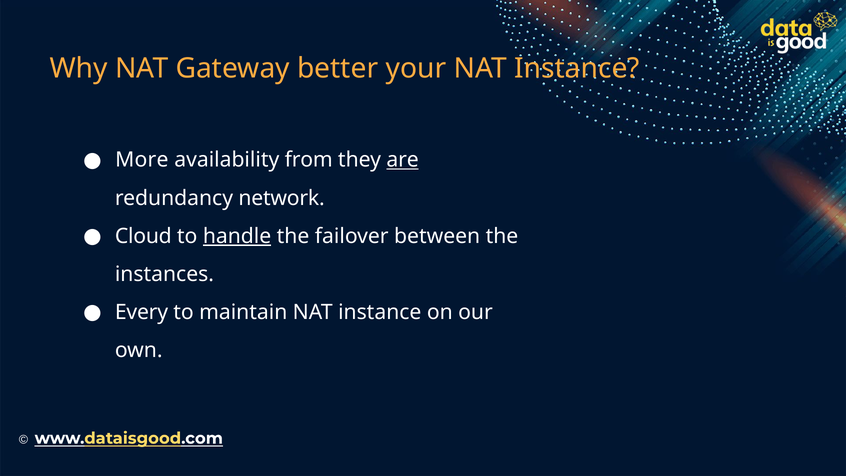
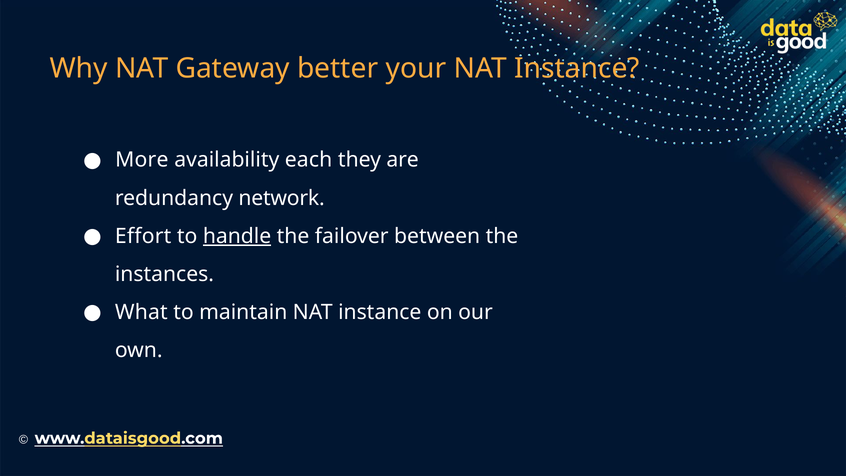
from: from -> each
are underline: present -> none
Cloud: Cloud -> Effort
Every: Every -> What
